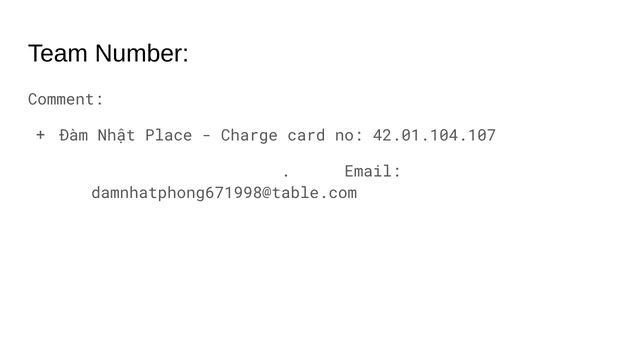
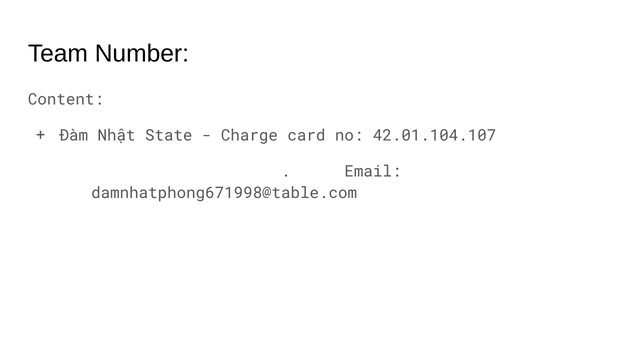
Comment: Comment -> Content
Place: Place -> State
